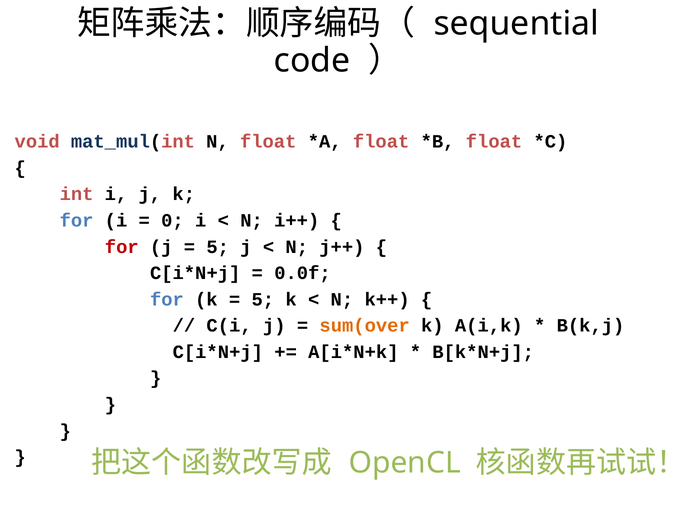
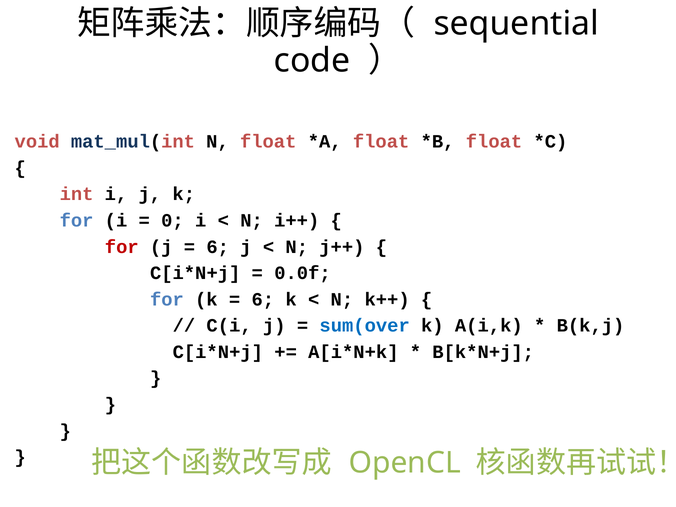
5 at (218, 247): 5 -> 6
5 at (263, 299): 5 -> 6
sum(over colour: orange -> blue
